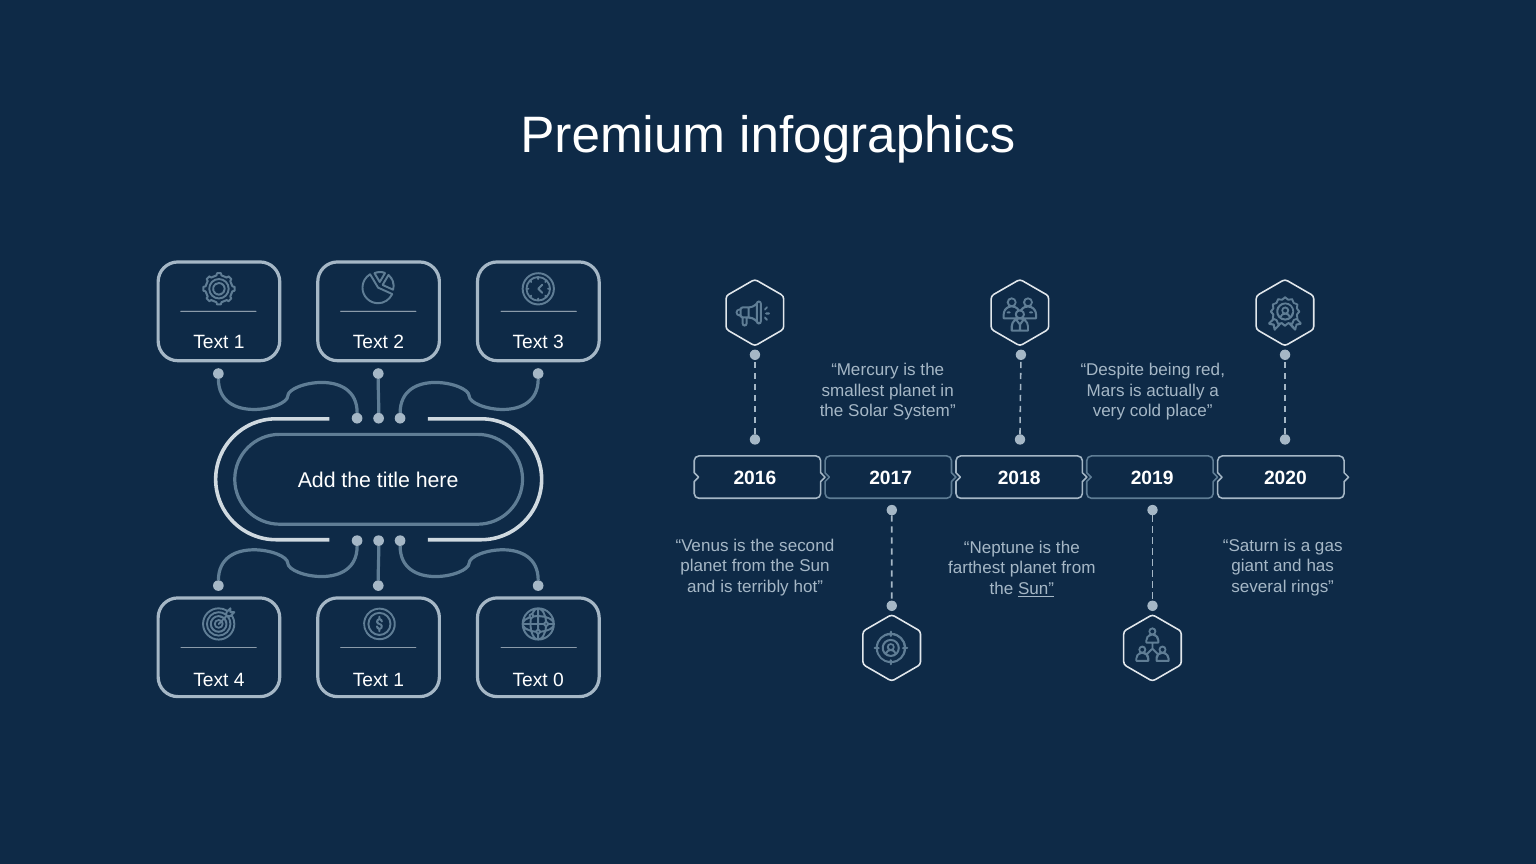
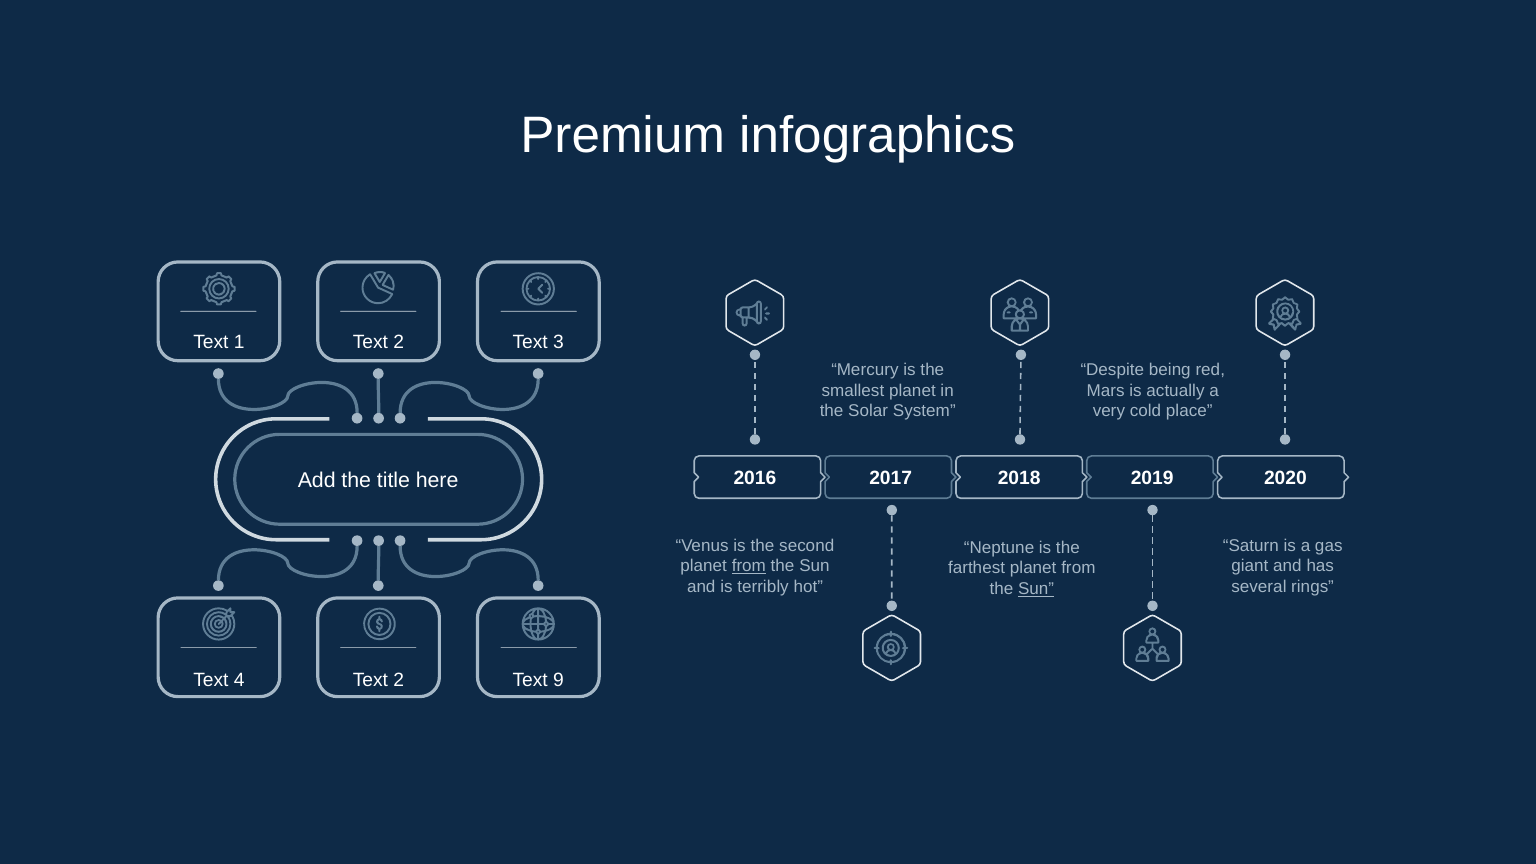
from at (749, 566) underline: none -> present
4 Text 1: 1 -> 2
0: 0 -> 9
